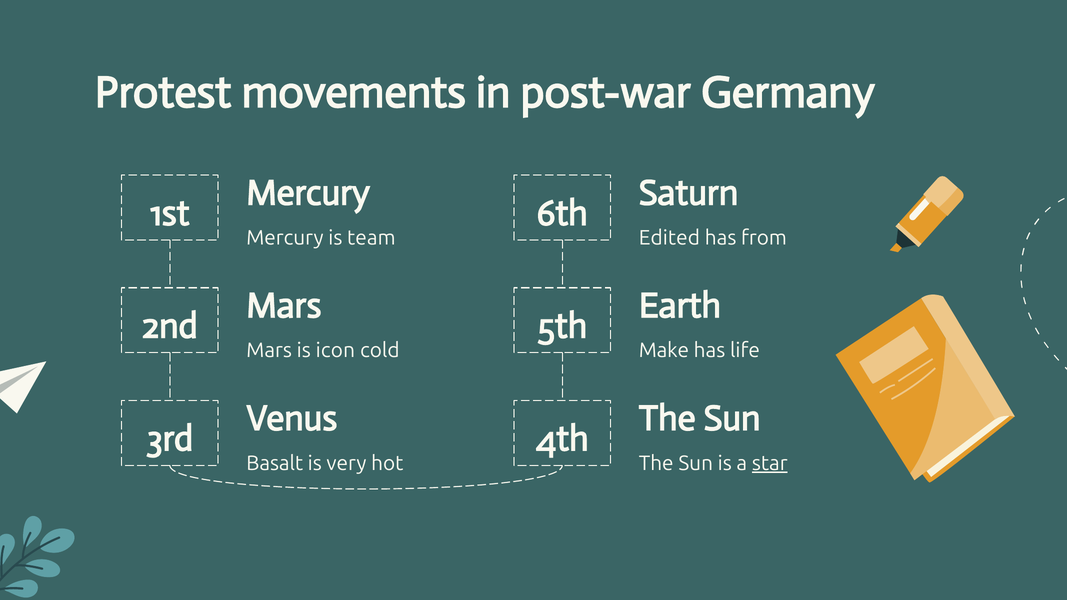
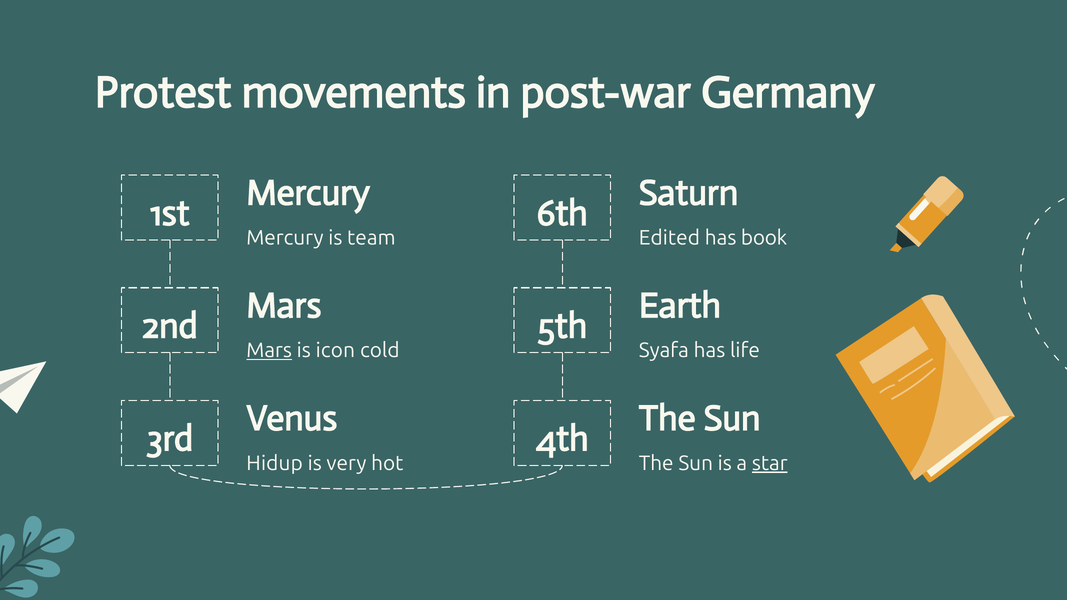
from: from -> book
Mars at (269, 351) underline: none -> present
Make: Make -> Syafa
Basalt: Basalt -> Hidup
